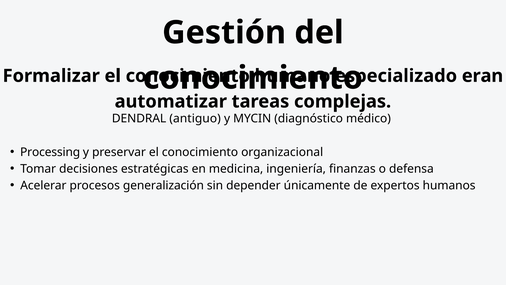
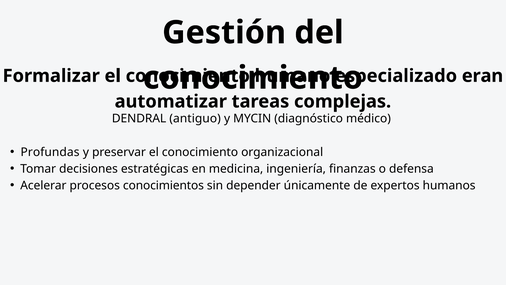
Processing: Processing -> Profundas
generalización: generalización -> conocimientos
